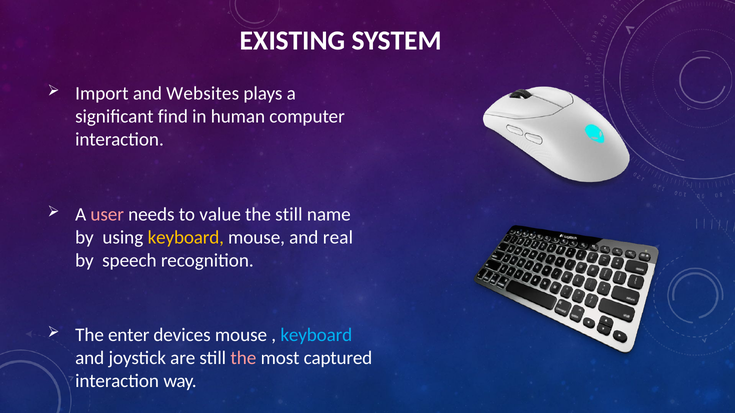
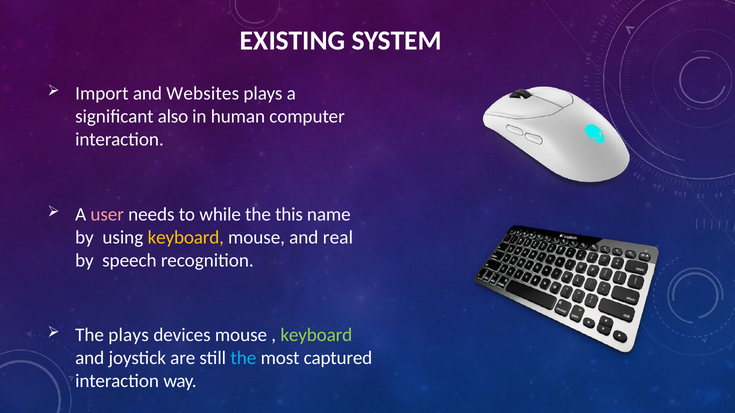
find: find -> also
value: value -> while
the still: still -> this
The enter: enter -> plays
keyboard at (316, 335) colour: light blue -> light green
the at (243, 358) colour: pink -> light blue
